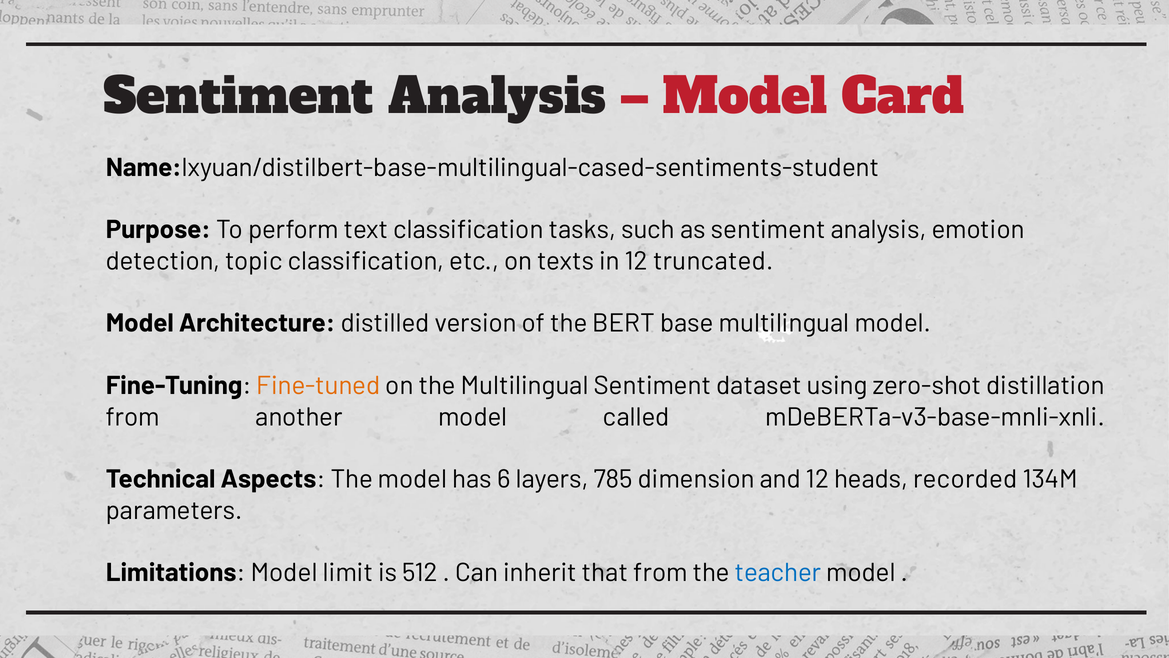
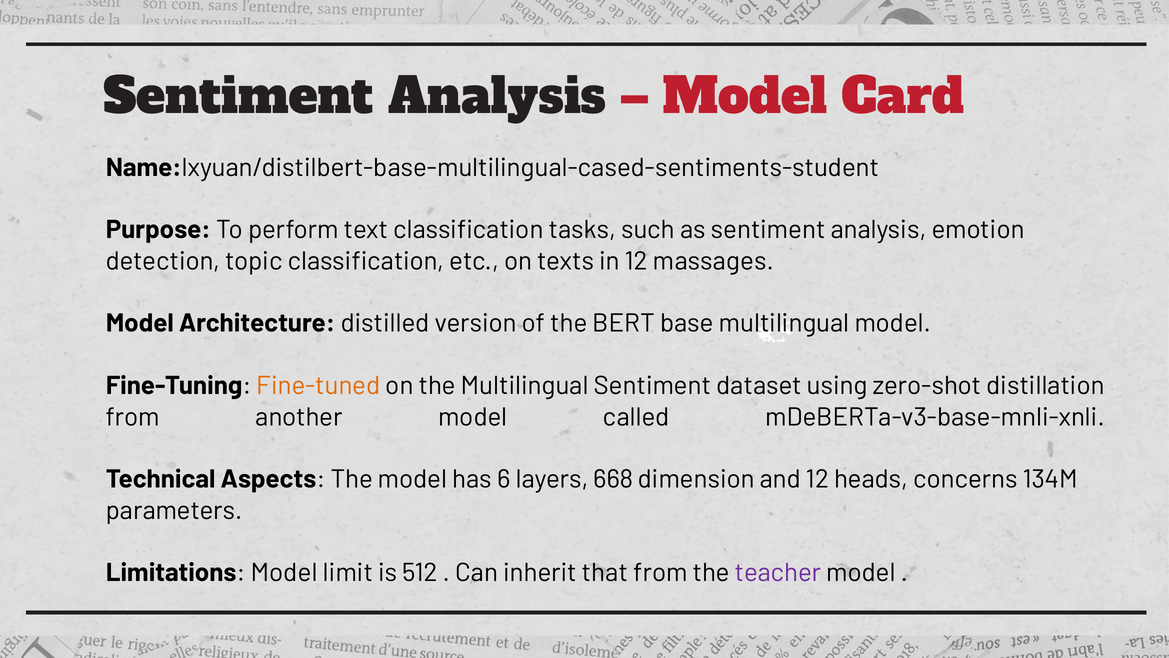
truncated: truncated -> massages
785: 785 -> 668
recorded: recorded -> concerns
teacher colour: blue -> purple
